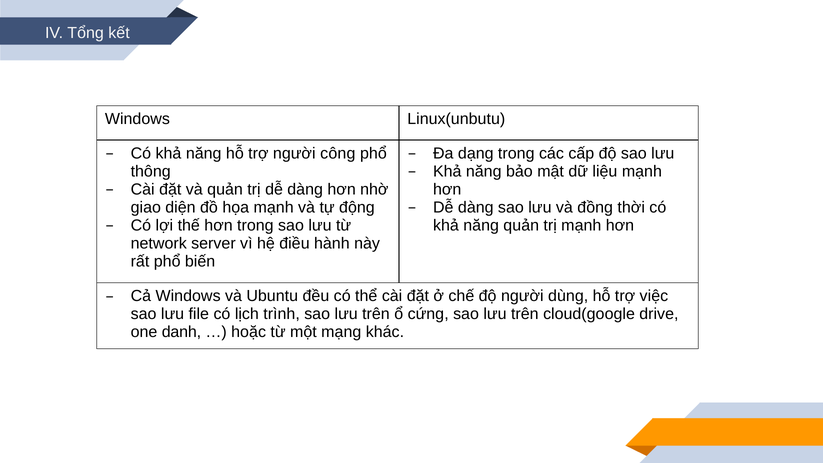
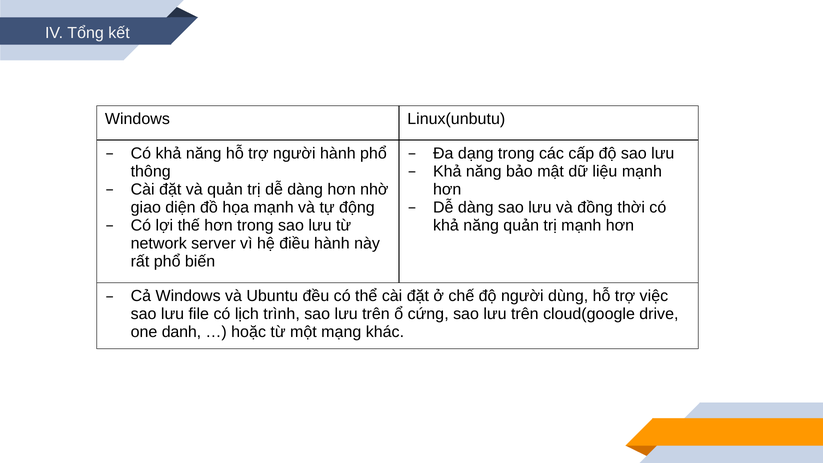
người công: công -> hành
